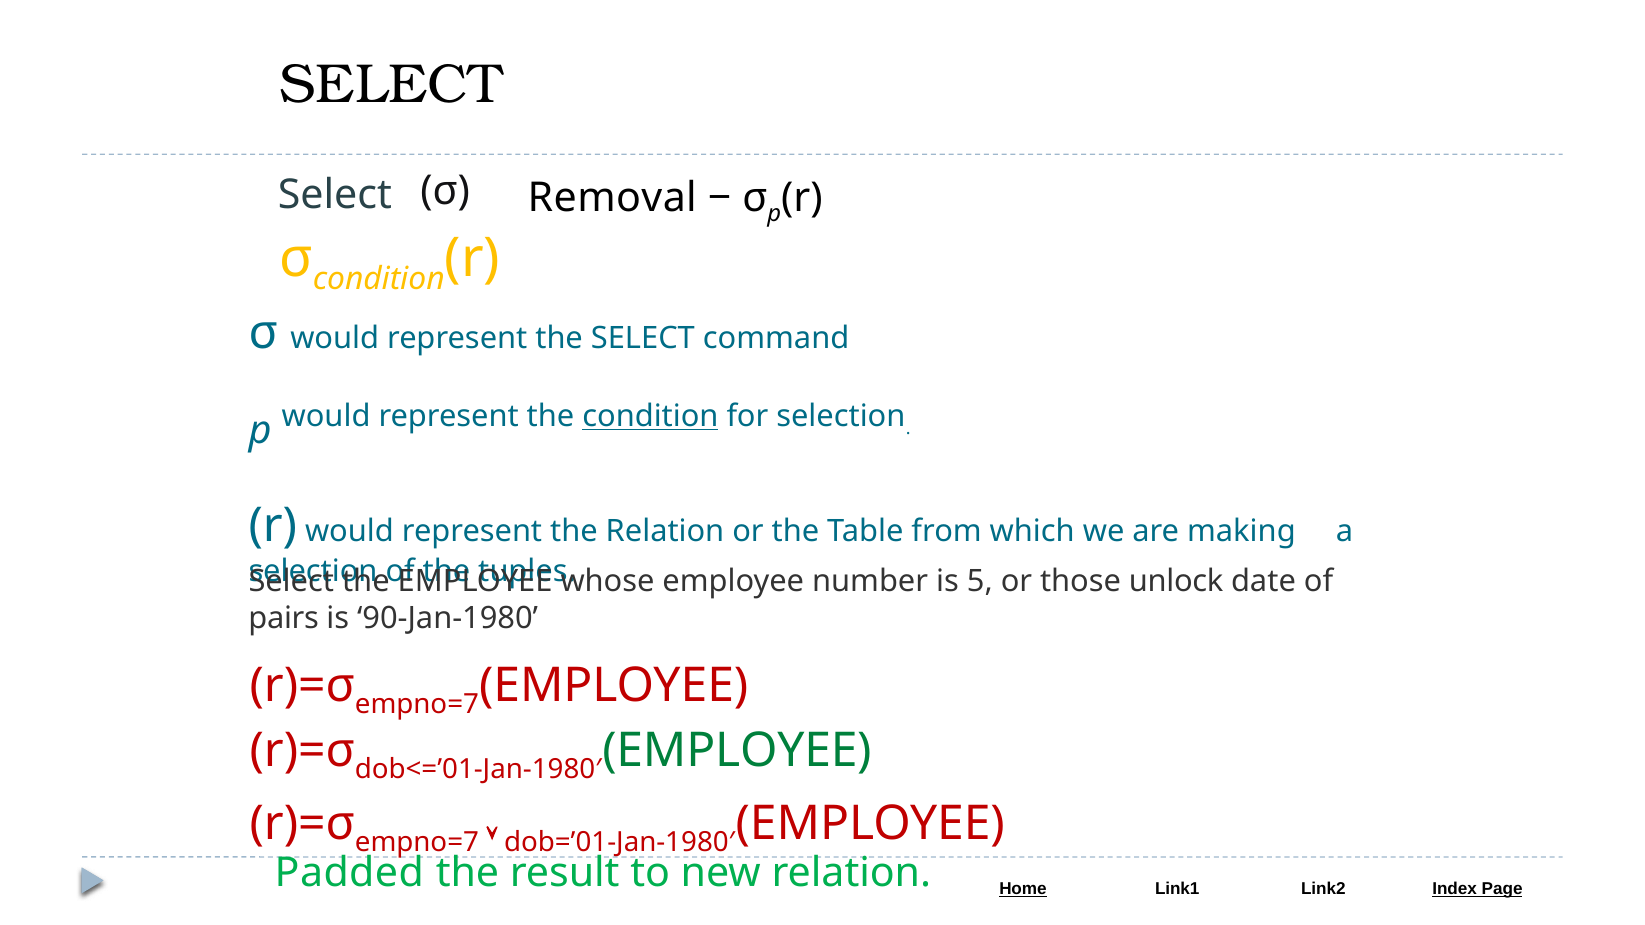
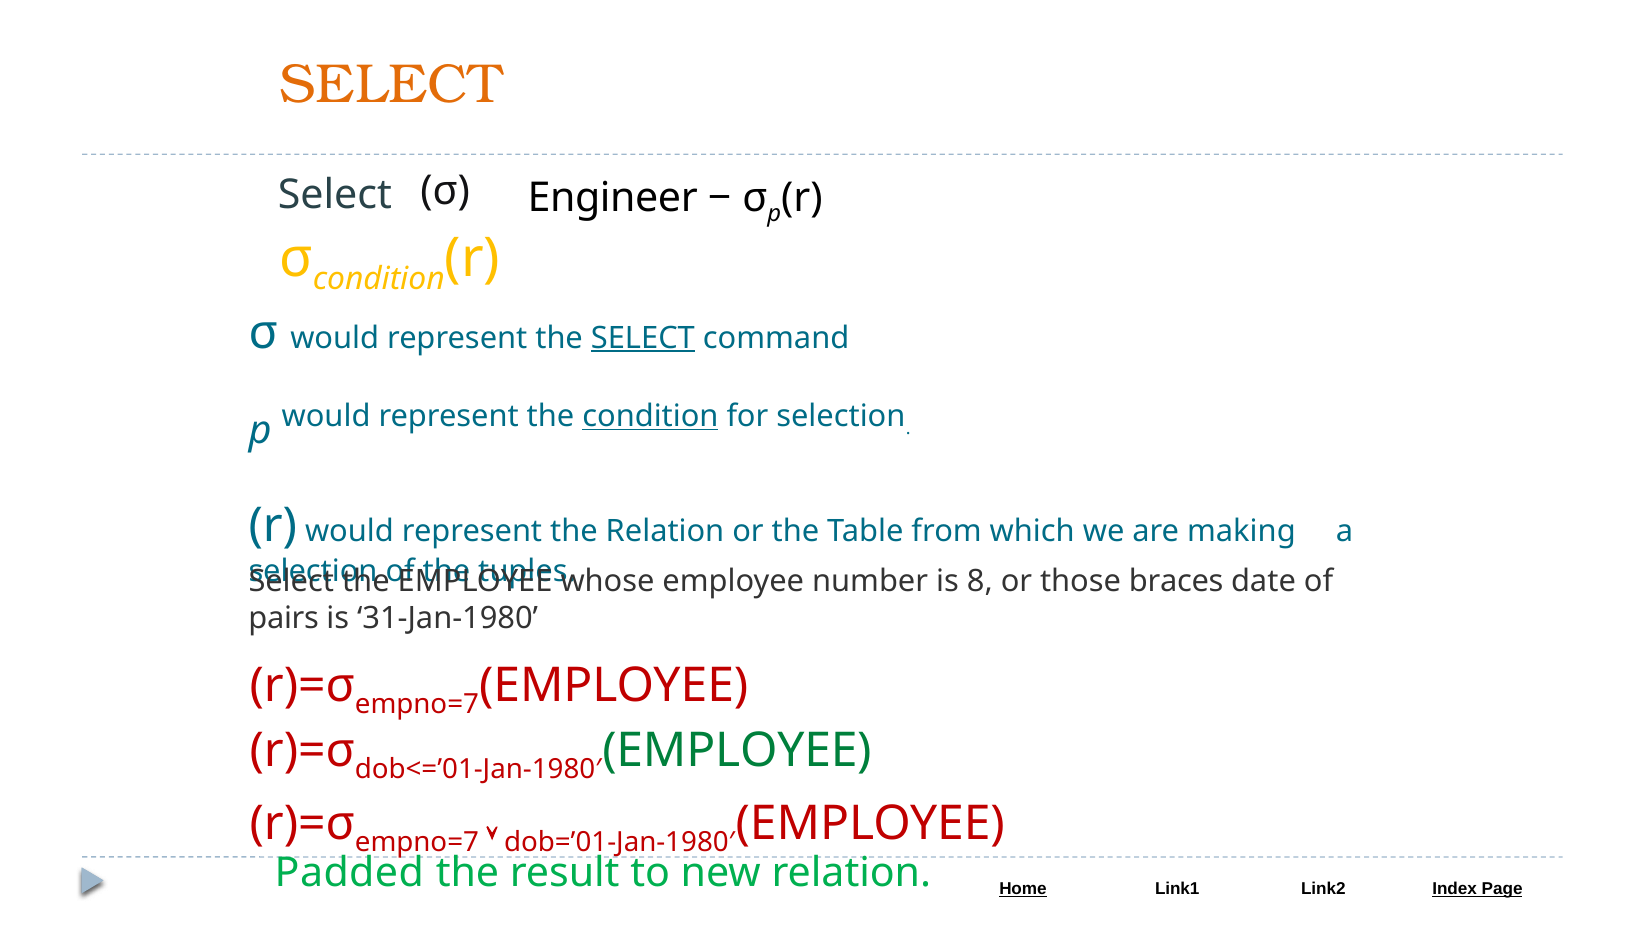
SELECT at (391, 84) colour: black -> orange
Removal: Removal -> Engineer
SELECT at (643, 338) underline: none -> present
5: 5 -> 8
unlock: unlock -> braces
90-Jan-1980: 90-Jan-1980 -> 31-Jan-1980
